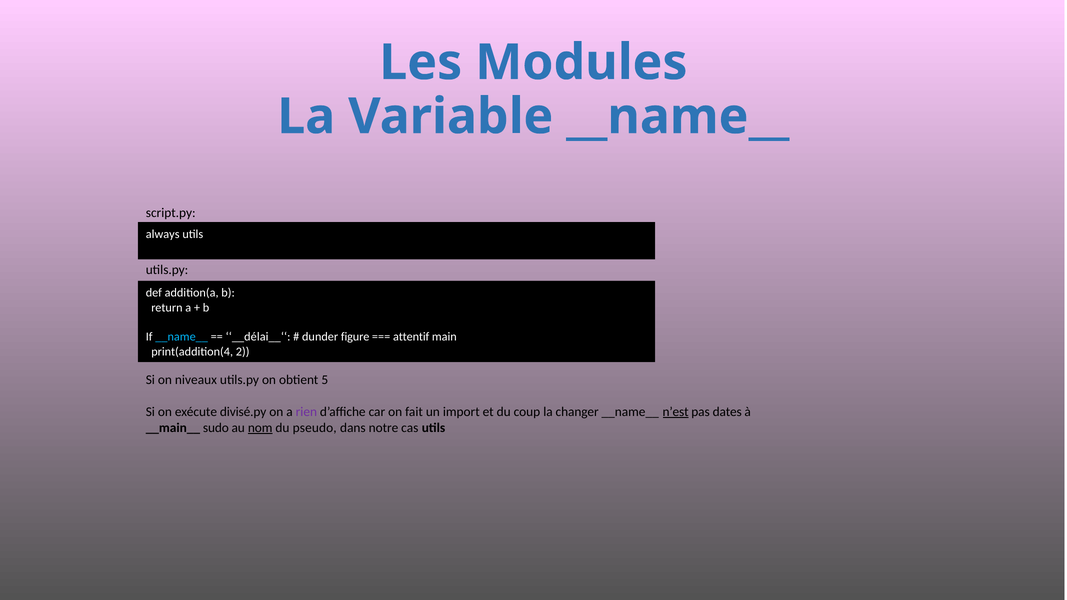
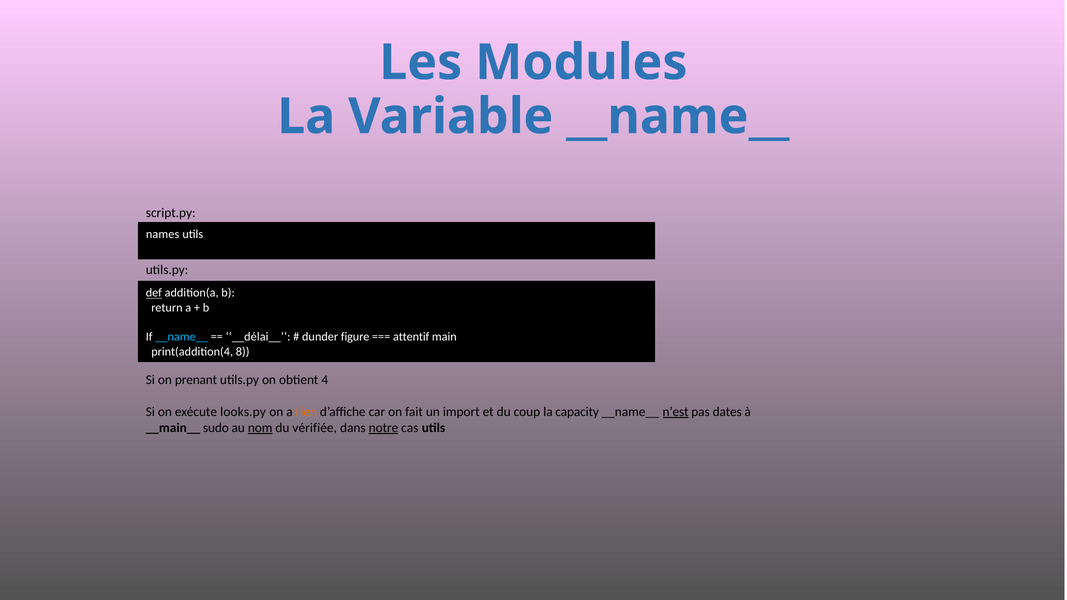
always: always -> names
def underline: none -> present
2: 2 -> 8
niveaux: niveaux -> prenant
5: 5 -> 4
divisé.py: divisé.py -> looks.py
rien colour: purple -> orange
changer: changer -> capacity
pseudo: pseudo -> vérifiée
notre underline: none -> present
